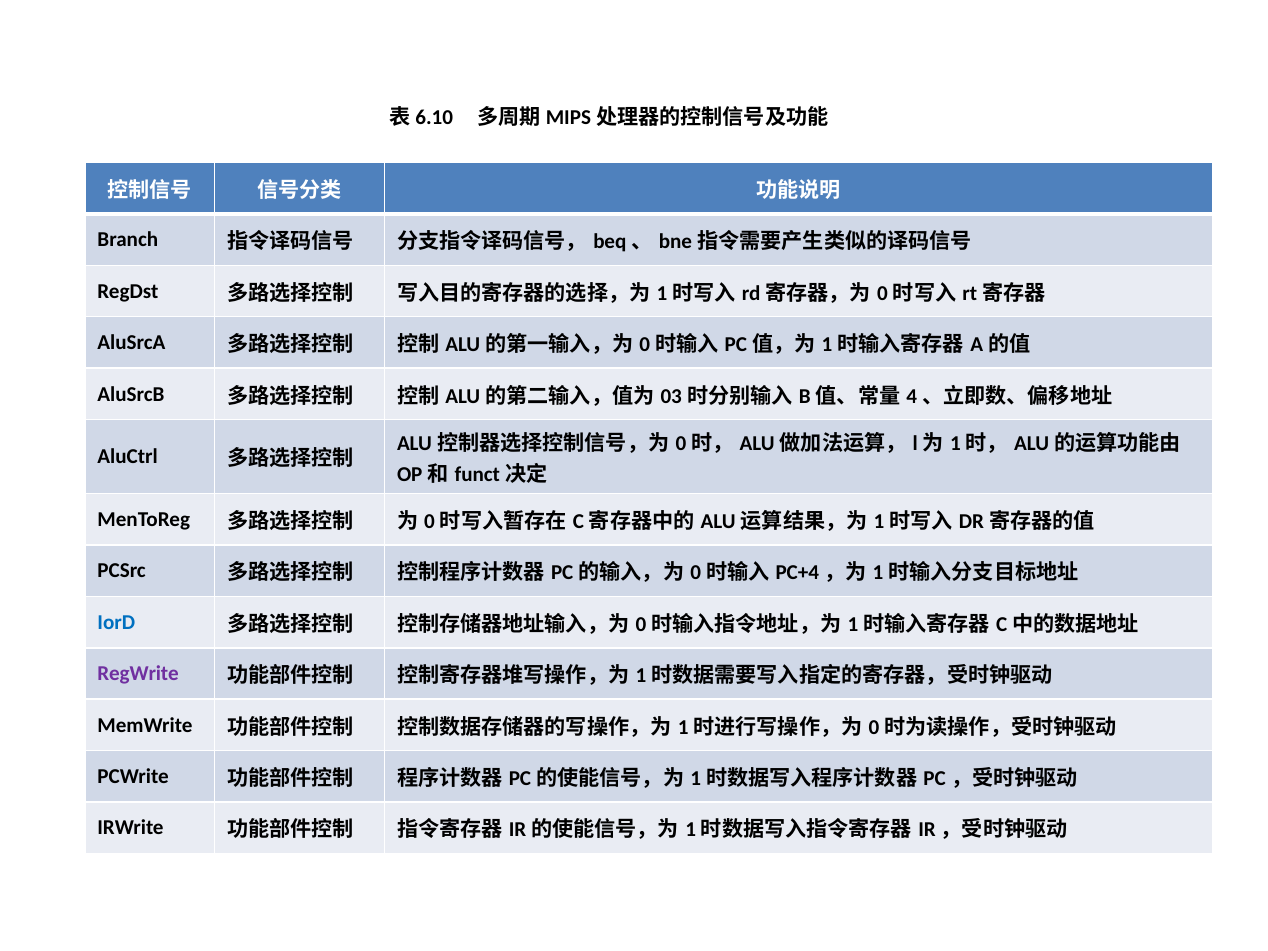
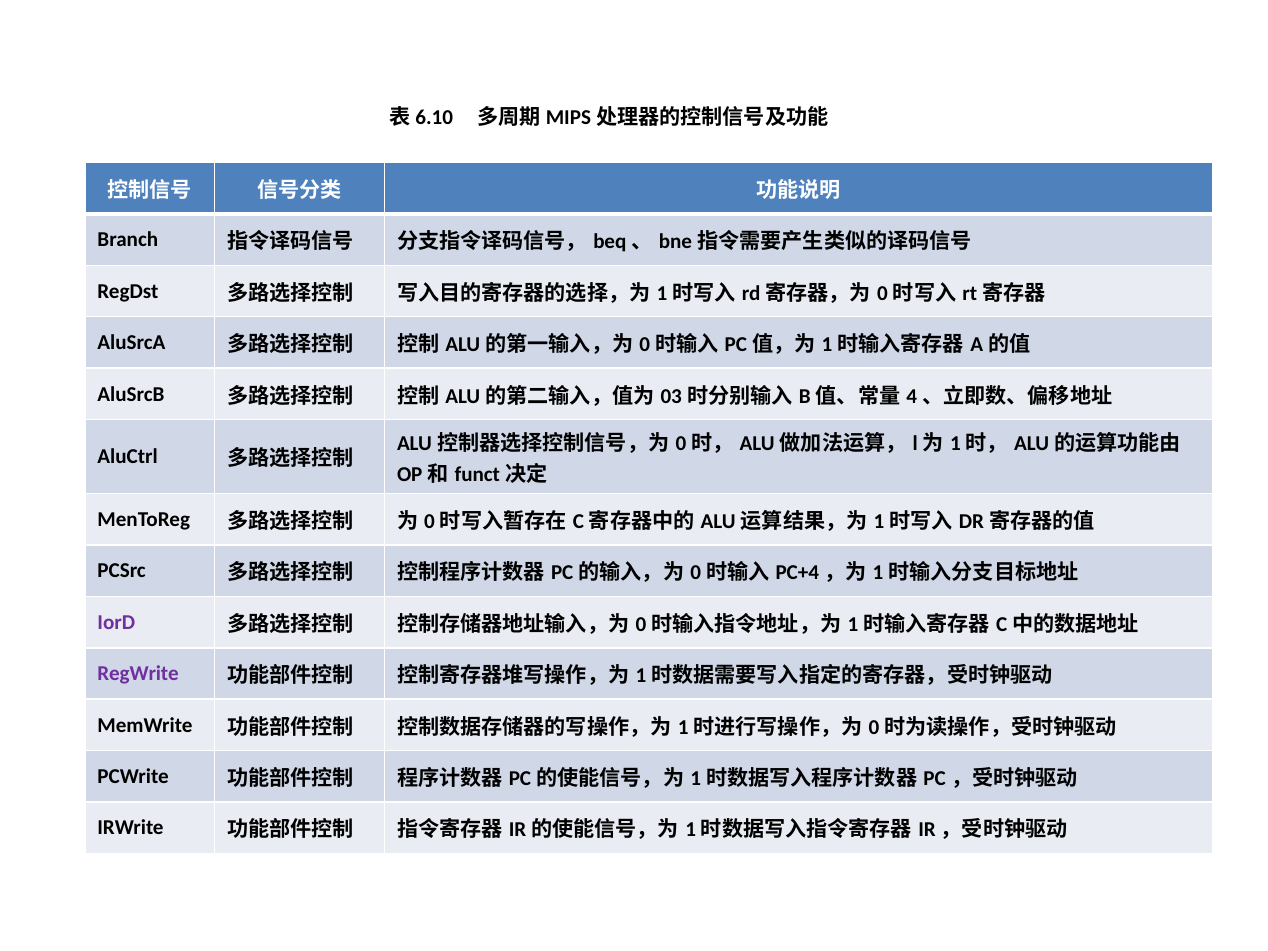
IorD colour: blue -> purple
